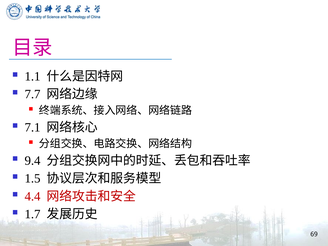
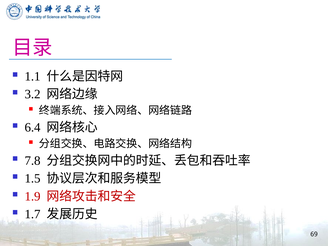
7.7: 7.7 -> 3.2
7.1: 7.1 -> 6.4
9.4: 9.4 -> 7.8
4.4: 4.4 -> 1.9
